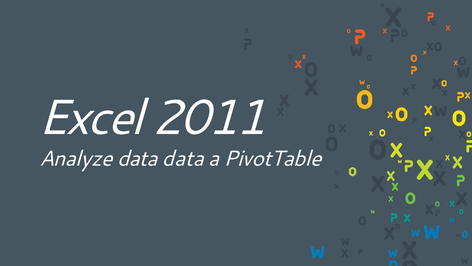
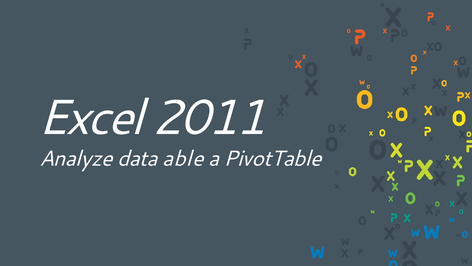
data data: data -> able
